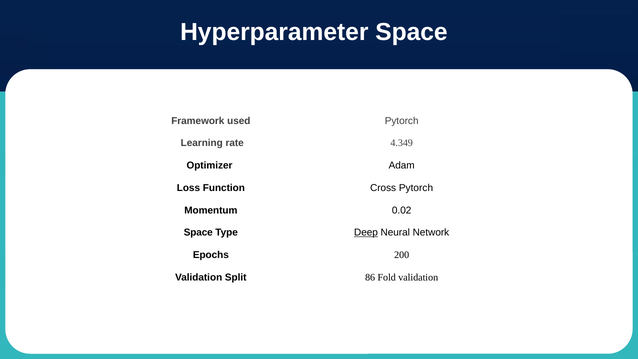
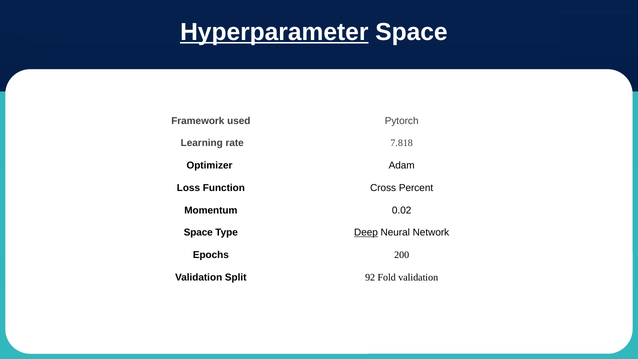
Hyperparameter underline: none -> present
4.349: 4.349 -> 7.818
Cross Pytorch: Pytorch -> Percent
86: 86 -> 92
